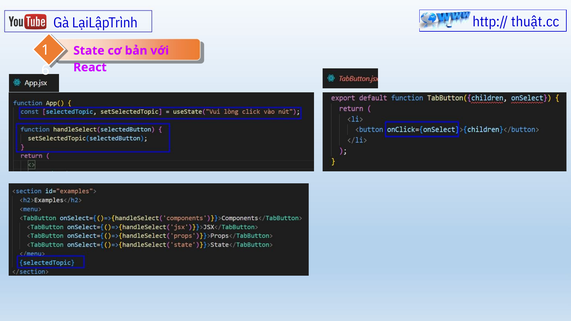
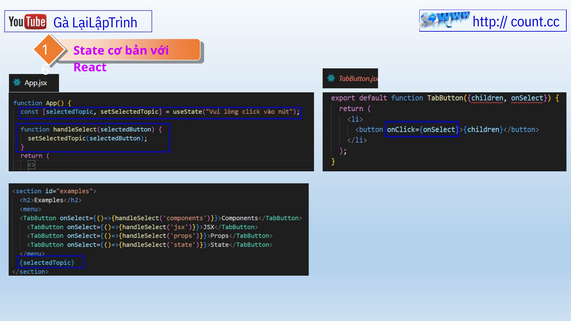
thuật.cc: thuật.cc -> count.cc
